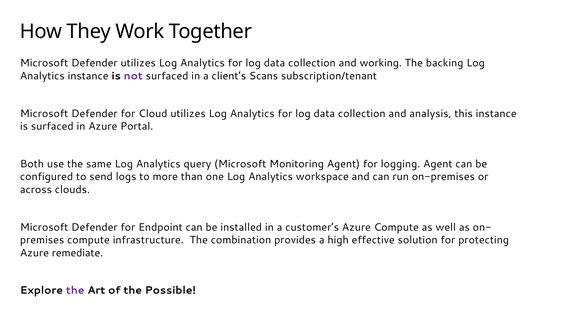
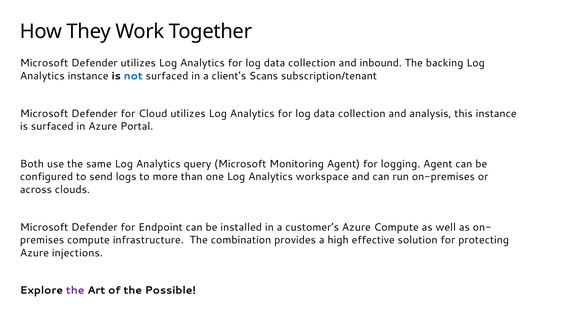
working: working -> inbound
not colour: purple -> blue
remediate: remediate -> injections
